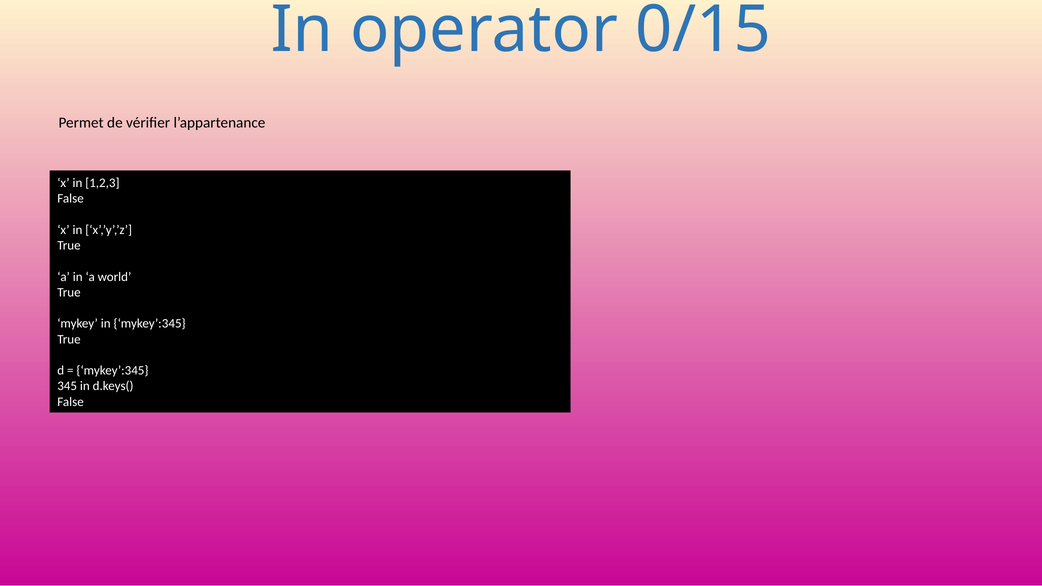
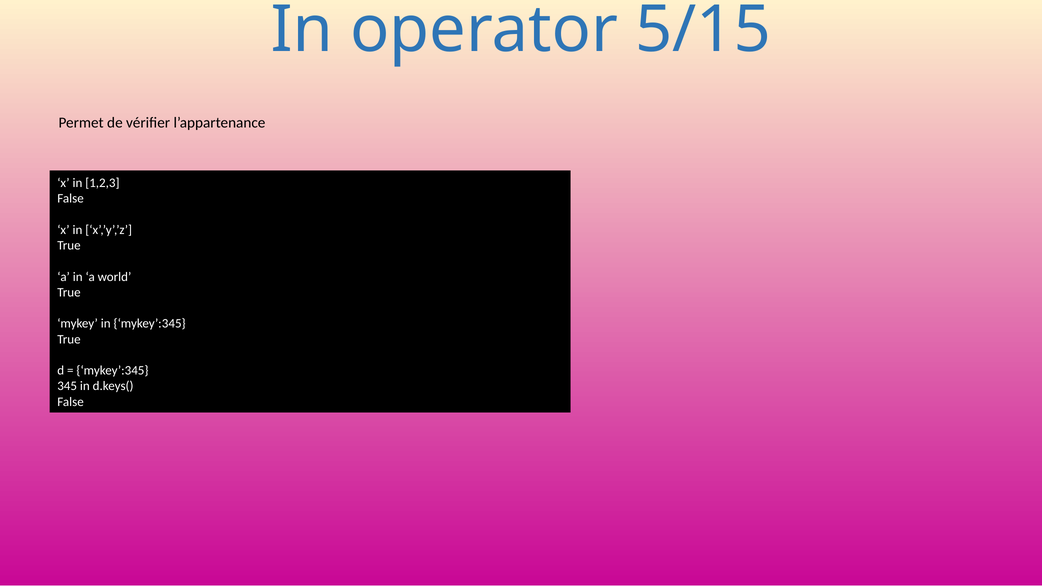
0/15: 0/15 -> 5/15
